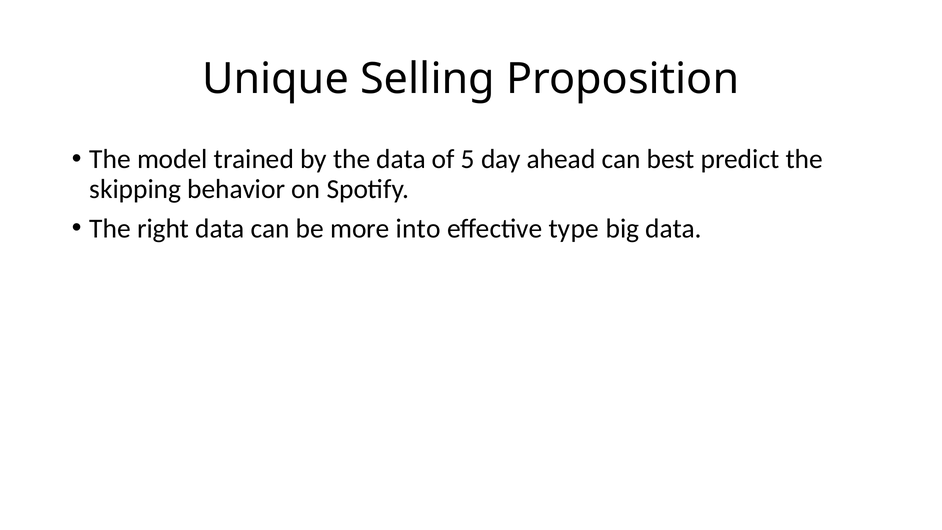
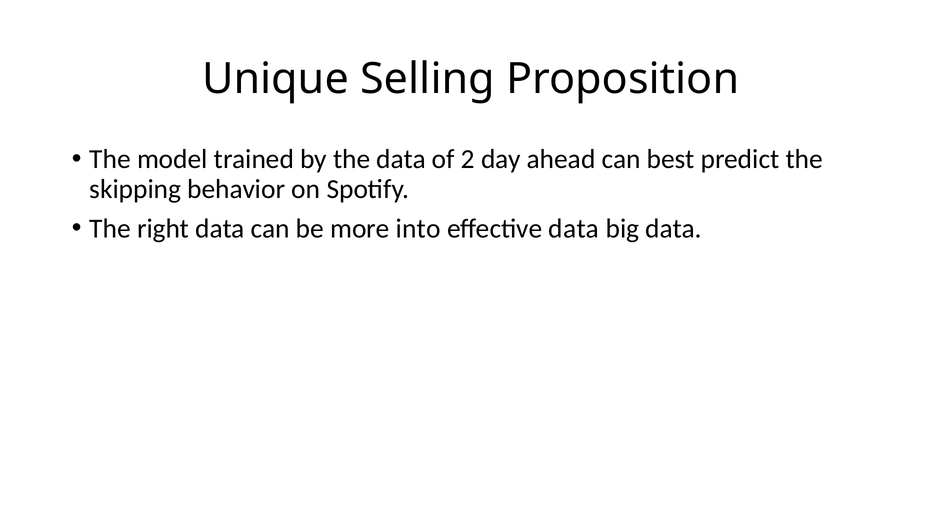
5: 5 -> 2
effective type: type -> data
